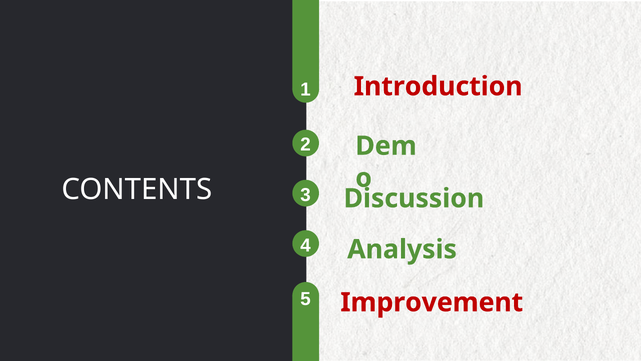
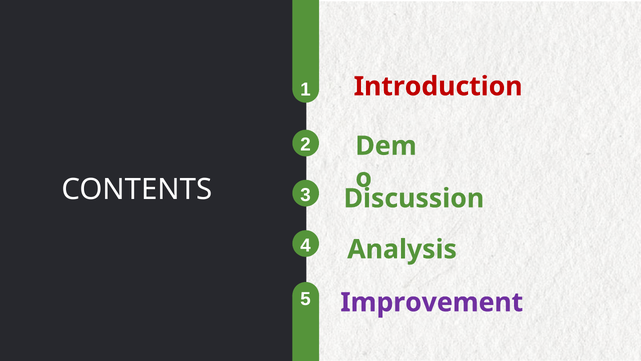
Improvement colour: red -> purple
